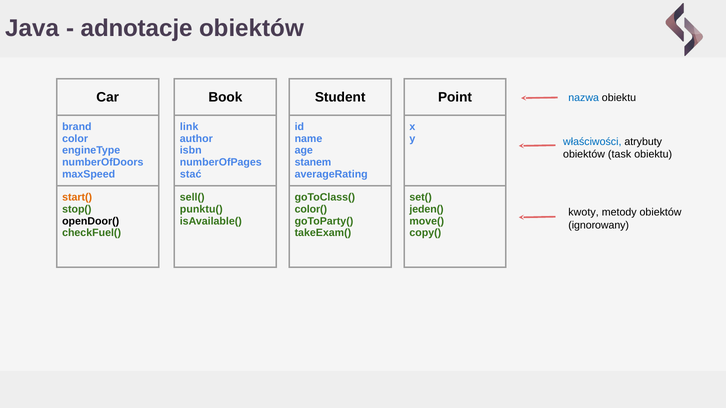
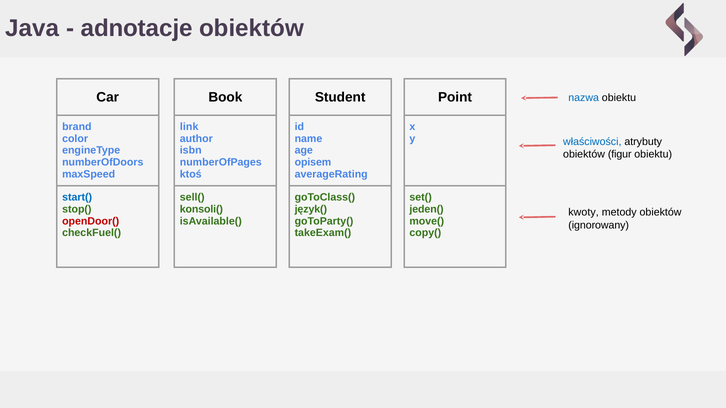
task: task -> figur
stanem: stanem -> opisem
stać: stać -> ktoś
start( colour: orange -> blue
punktu(: punktu( -> konsoli(
color(: color( -> język(
openDoor( colour: black -> red
